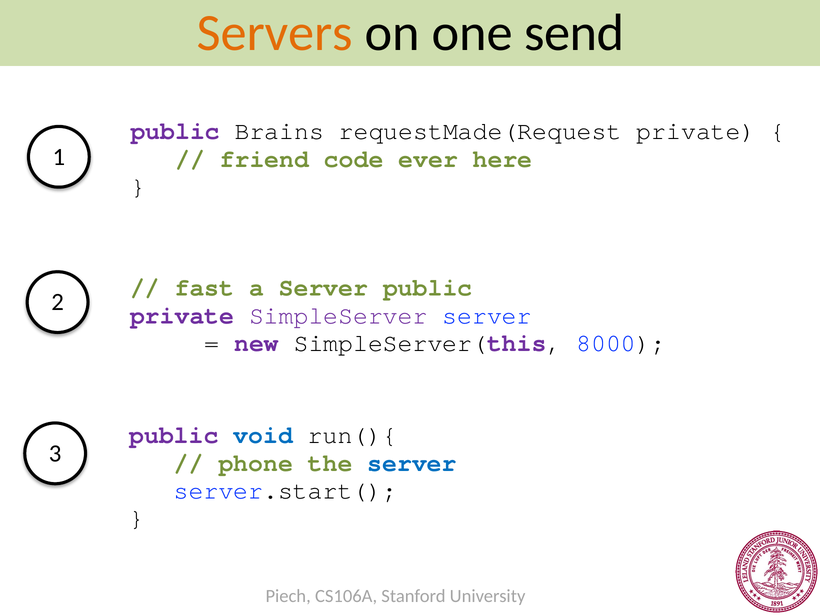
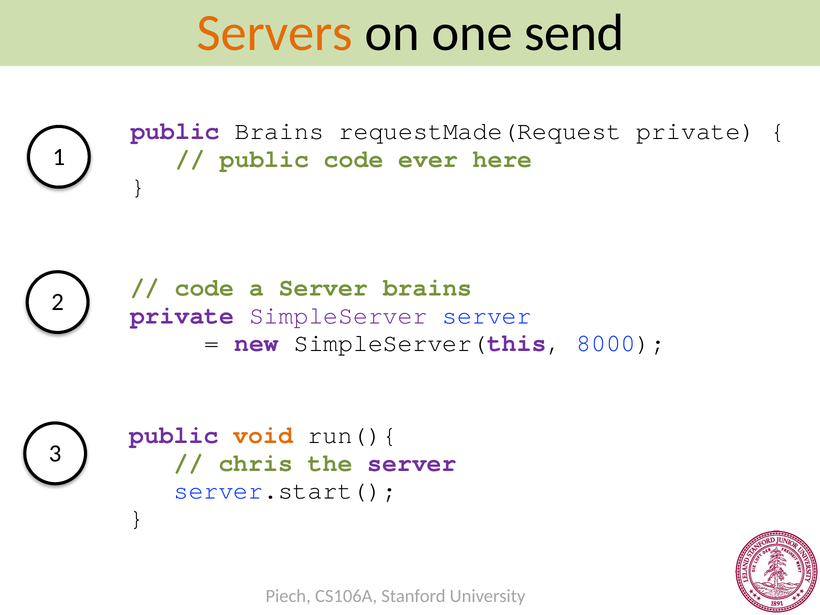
friend at (264, 159): friend -> public
fast at (204, 288): fast -> code
Server public: public -> brains
void colour: blue -> orange
phone: phone -> chris
server at (412, 463) colour: blue -> purple
